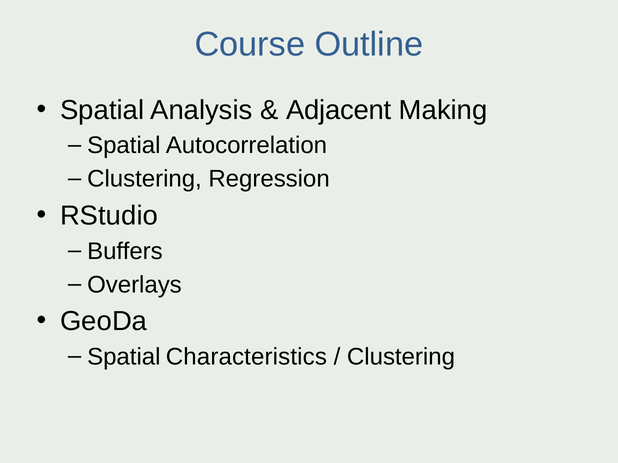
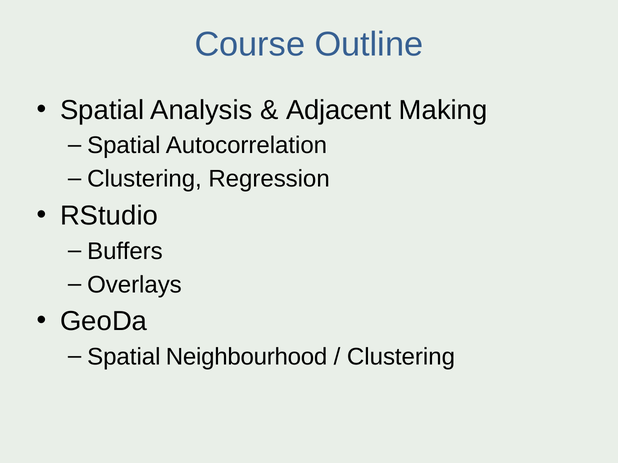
Characteristics: Characteristics -> Neighbourhood
